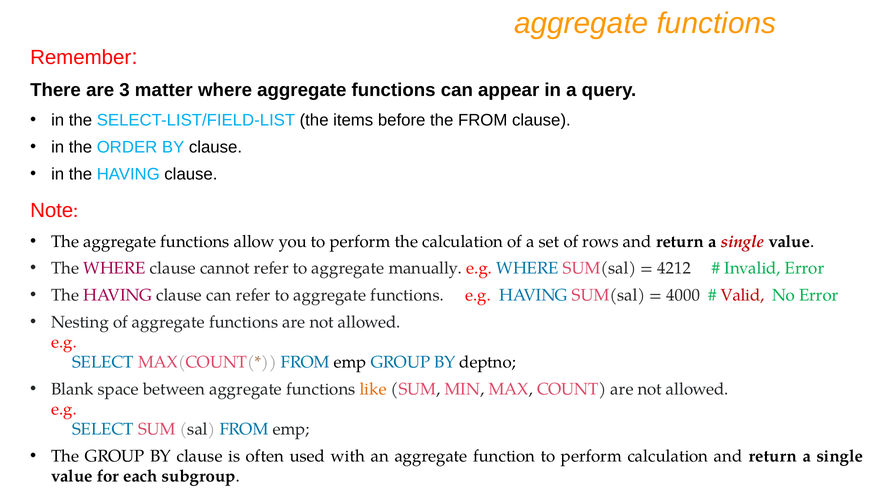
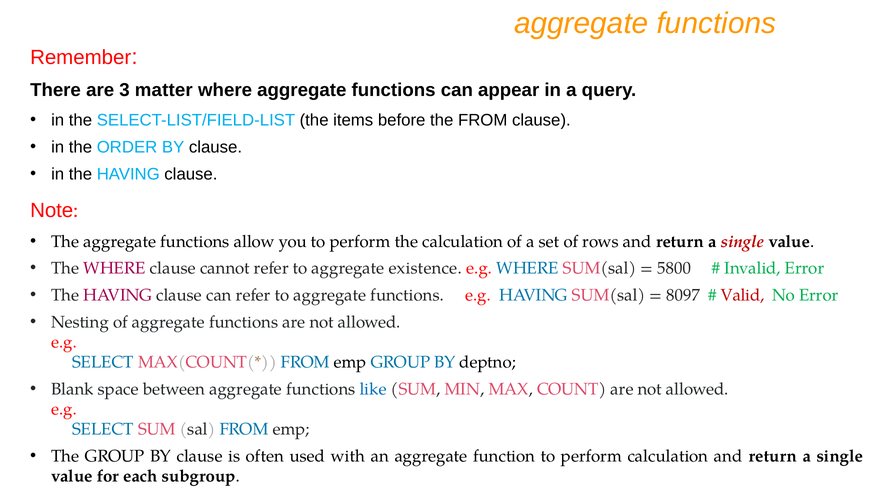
manually: manually -> existence
4212: 4212 -> 5800
4000: 4000 -> 8097
like colour: orange -> blue
